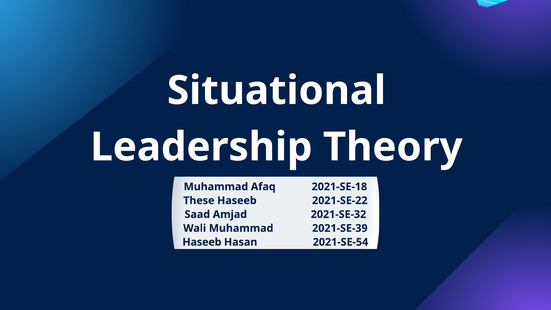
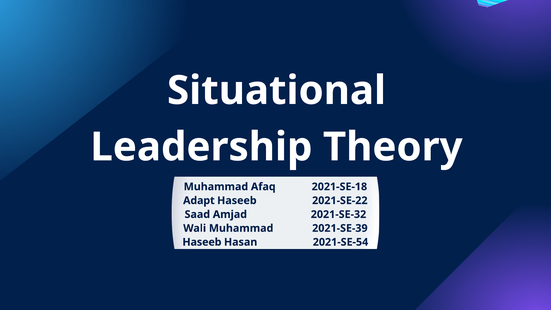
These: These -> Adapt
